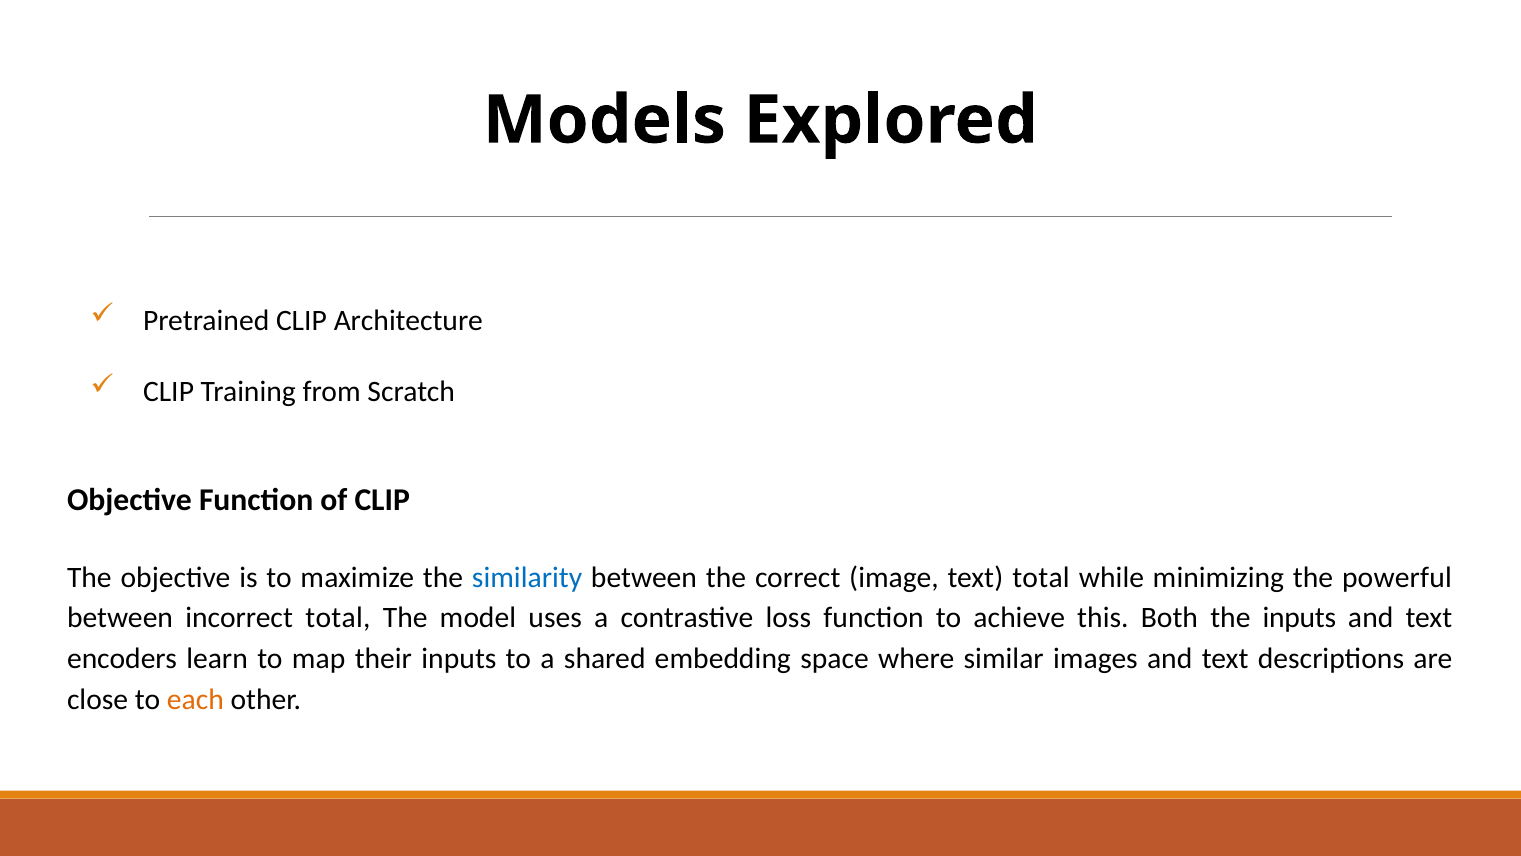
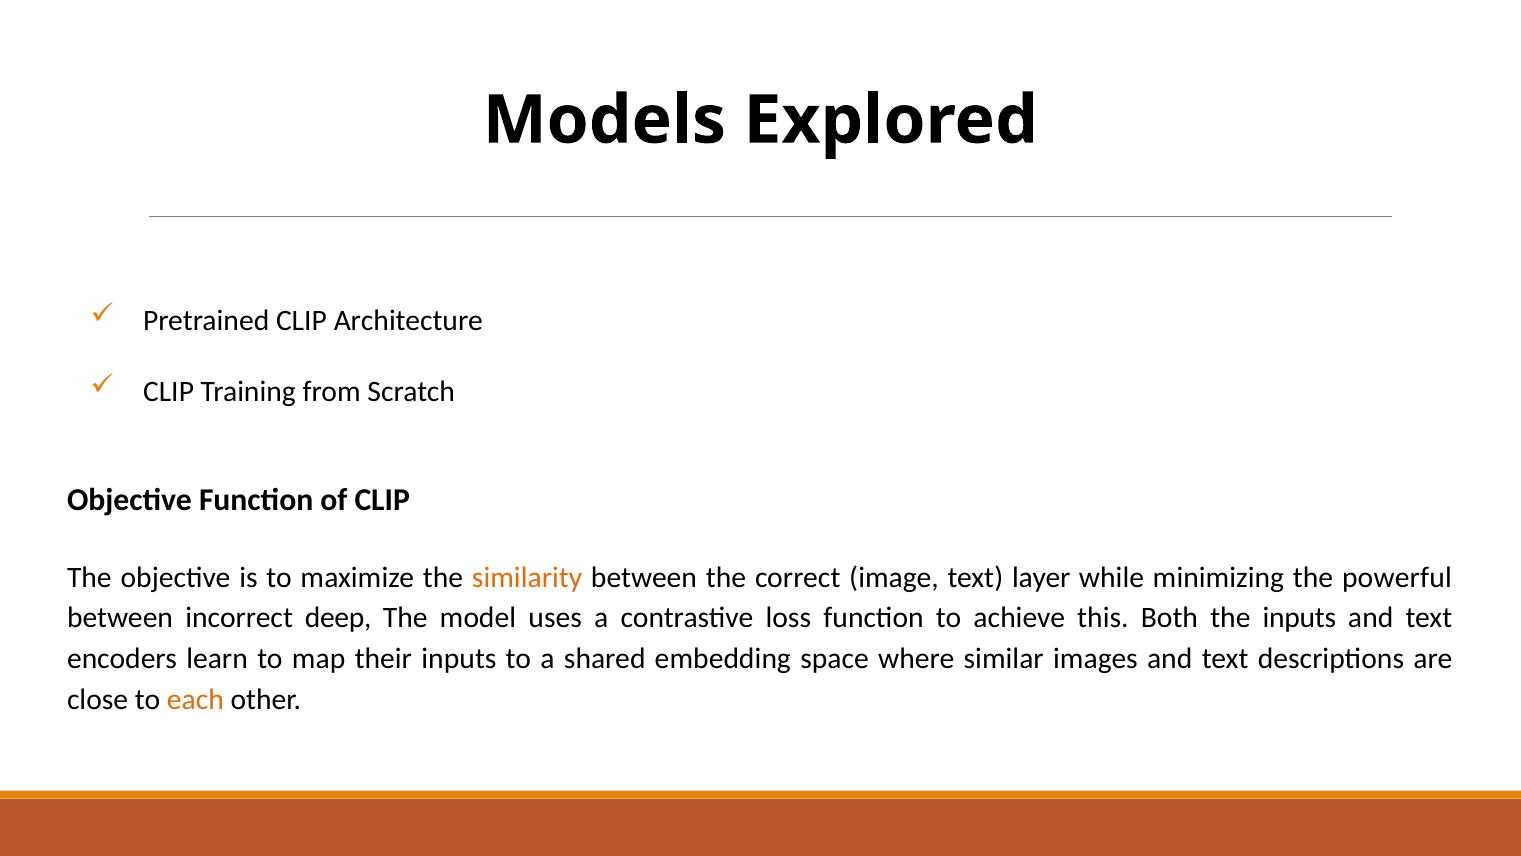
similarity colour: blue -> orange
text total: total -> layer
incorrect total: total -> deep
